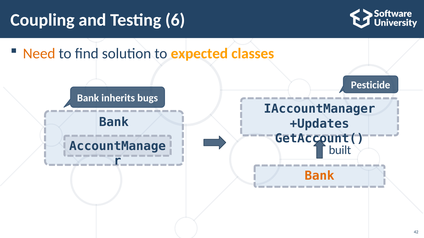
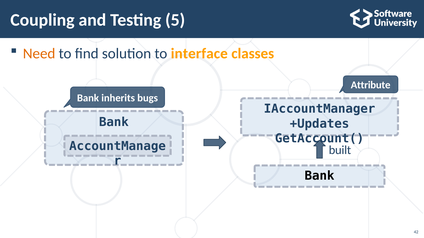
6: 6 -> 5
expected: expected -> interface
Pesticide: Pesticide -> Attribute
Bank at (320, 176) colour: orange -> black
